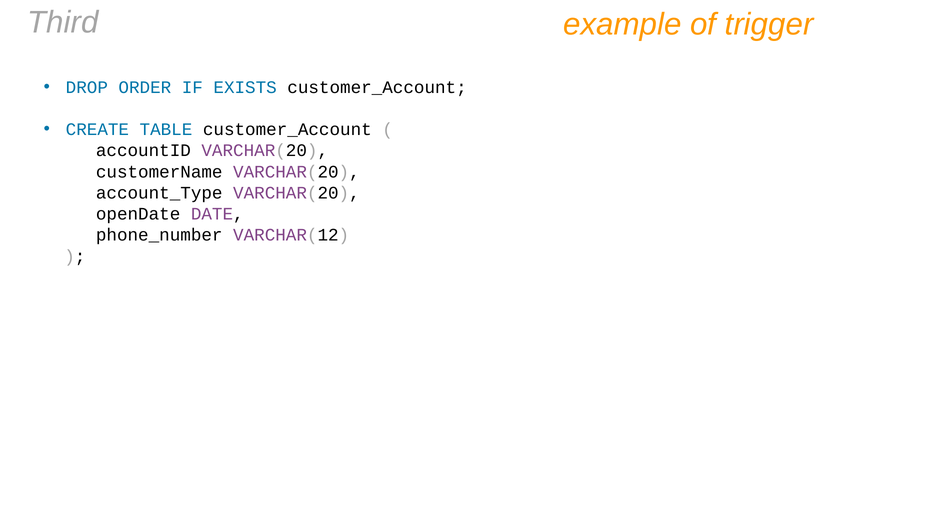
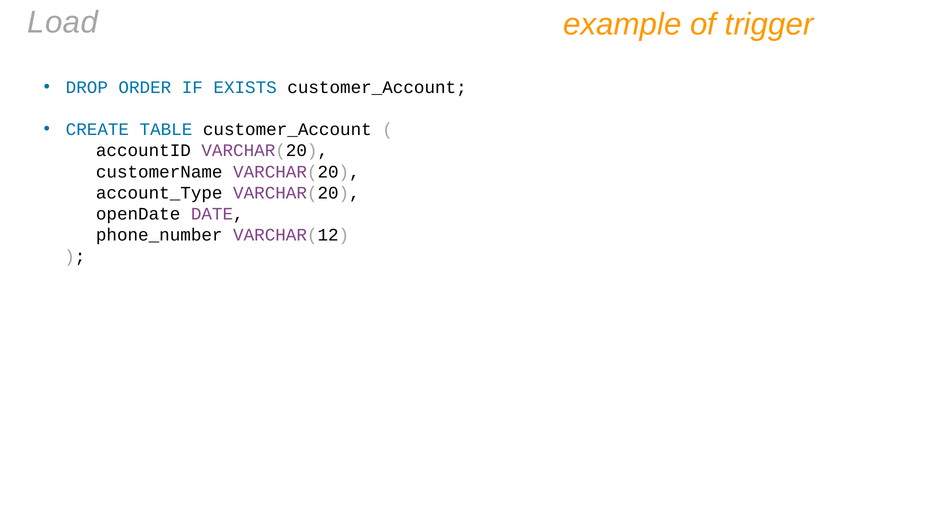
Third: Third -> Load
